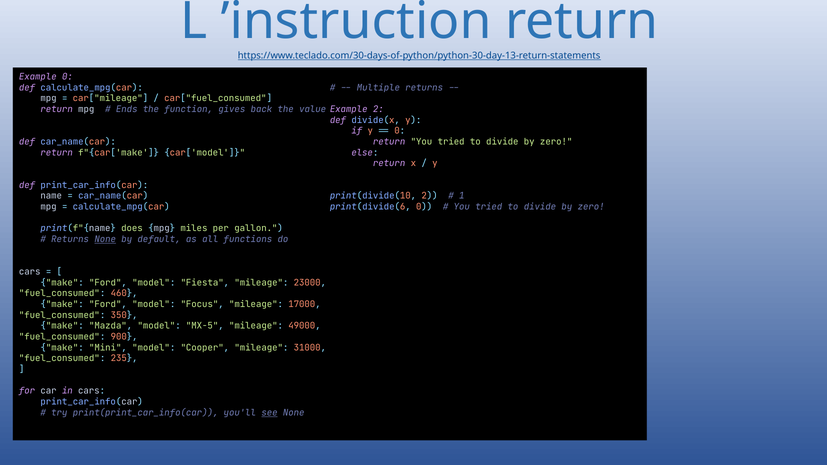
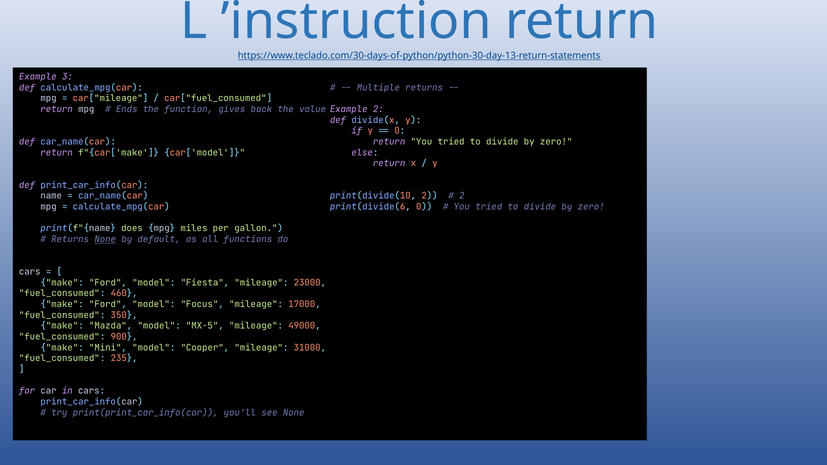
Example 0: 0 -> 3
1 at (462, 196): 1 -> 2
see underline: present -> none
